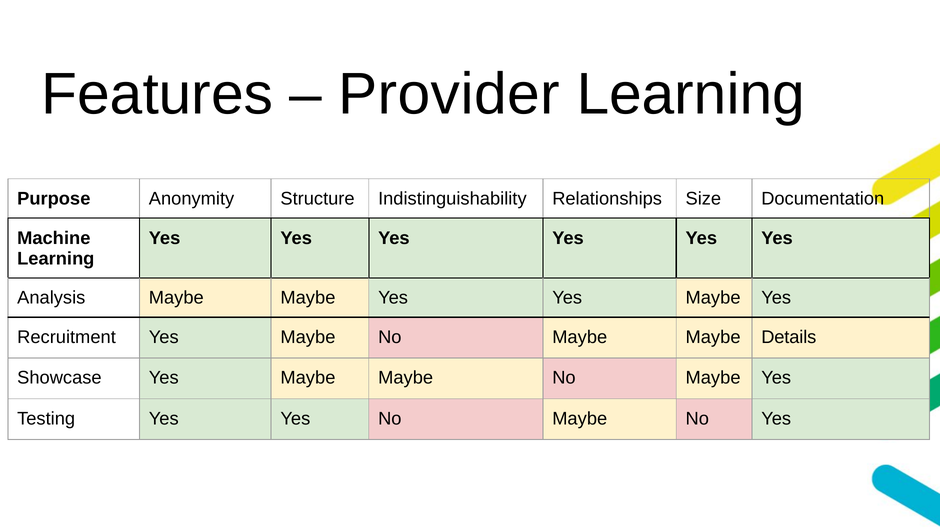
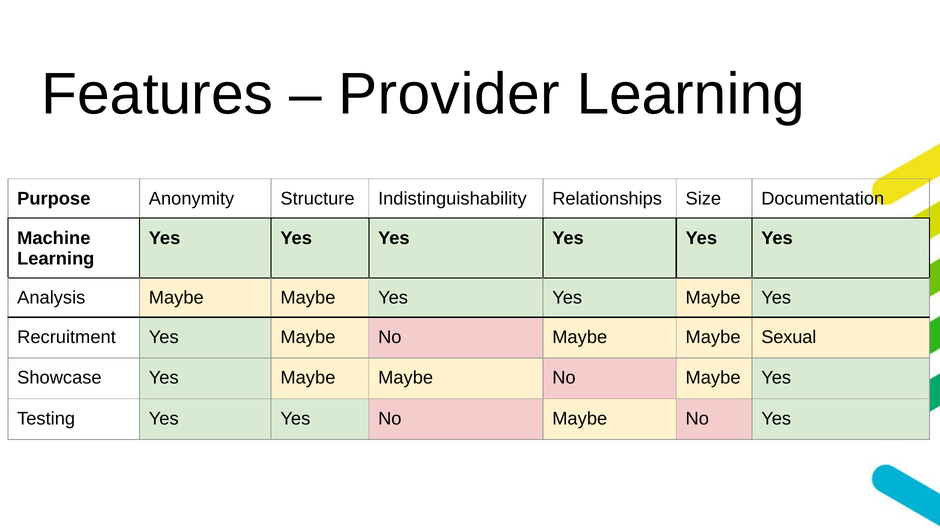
Details: Details -> Sexual
